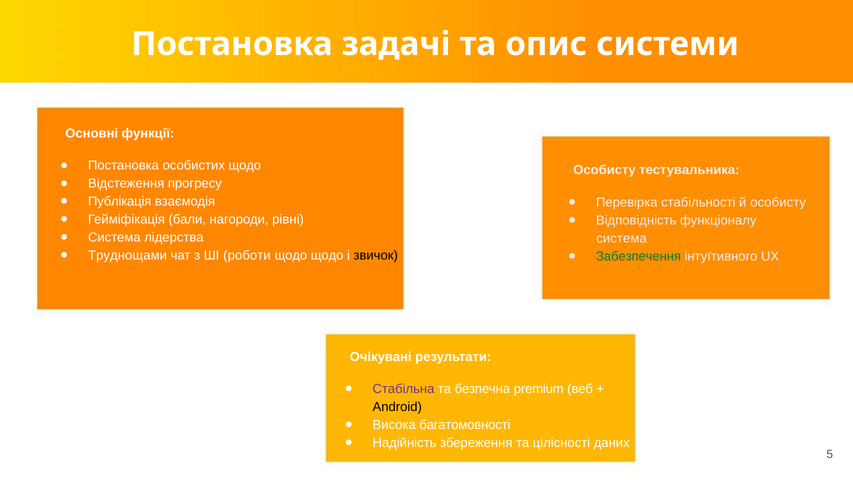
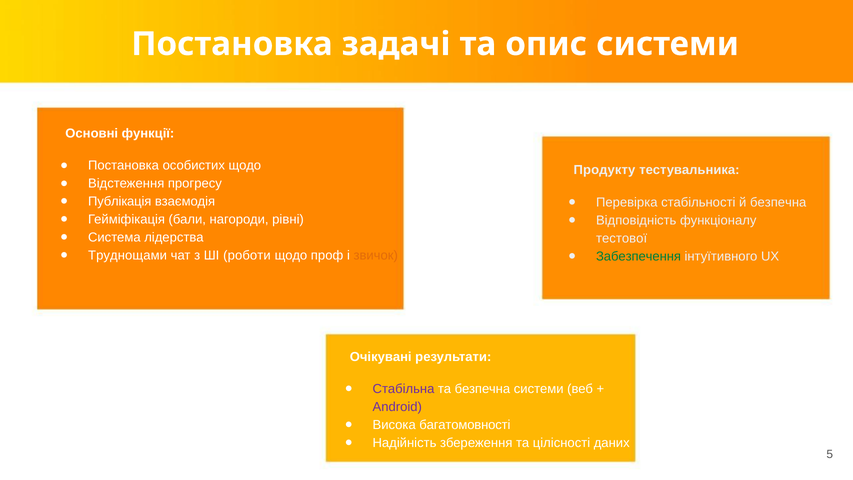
Особисту at (605, 170): Особисту -> Продукту
й особисту: особисту -> безпечна
система at (622, 238): система -> тестової
щодо щодо: щодо -> проф
звичок colour: black -> orange
безпечна premium: premium -> системи
Android colour: black -> purple
